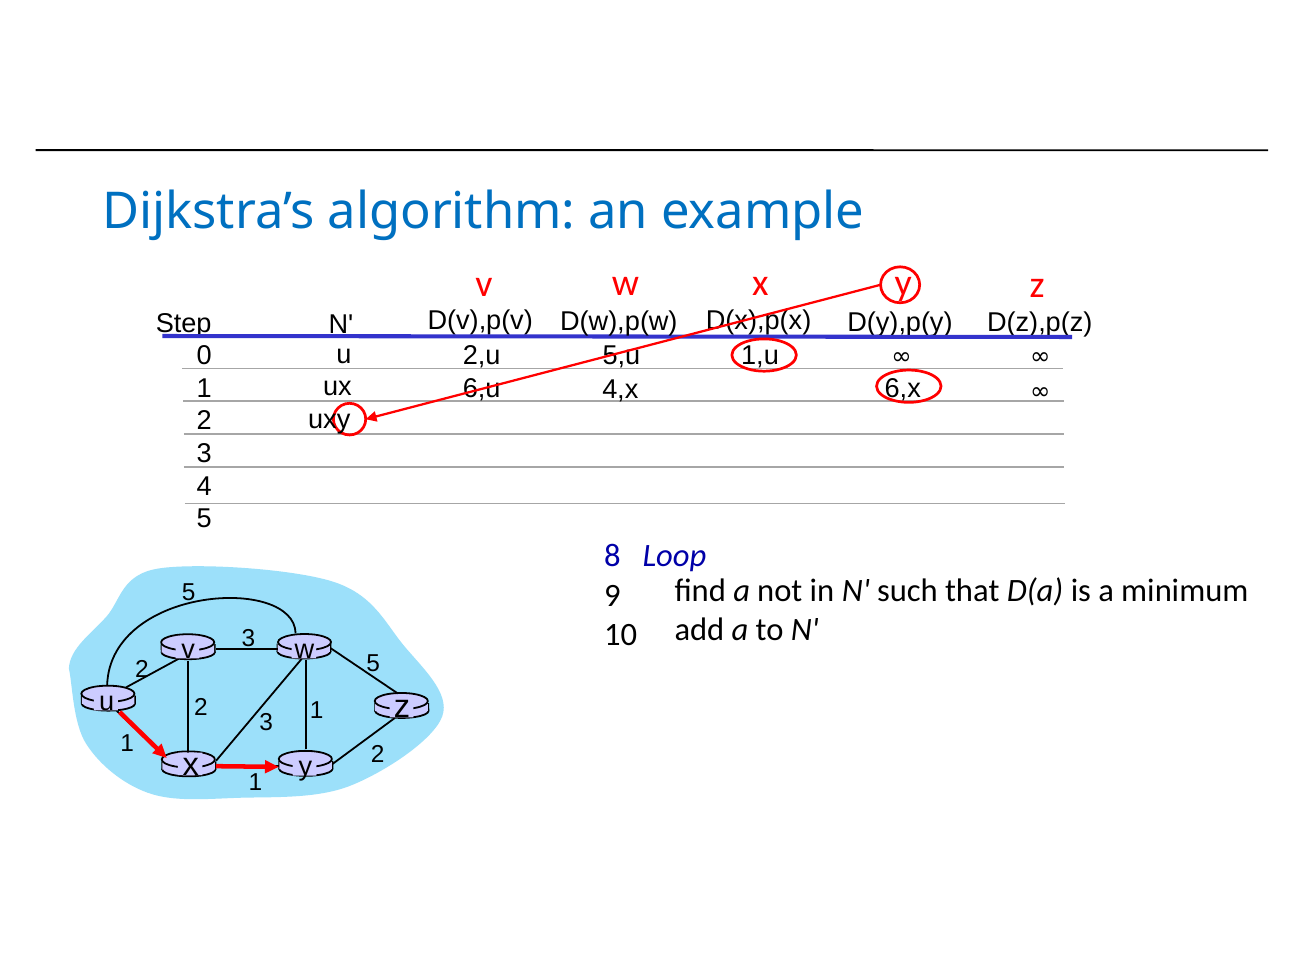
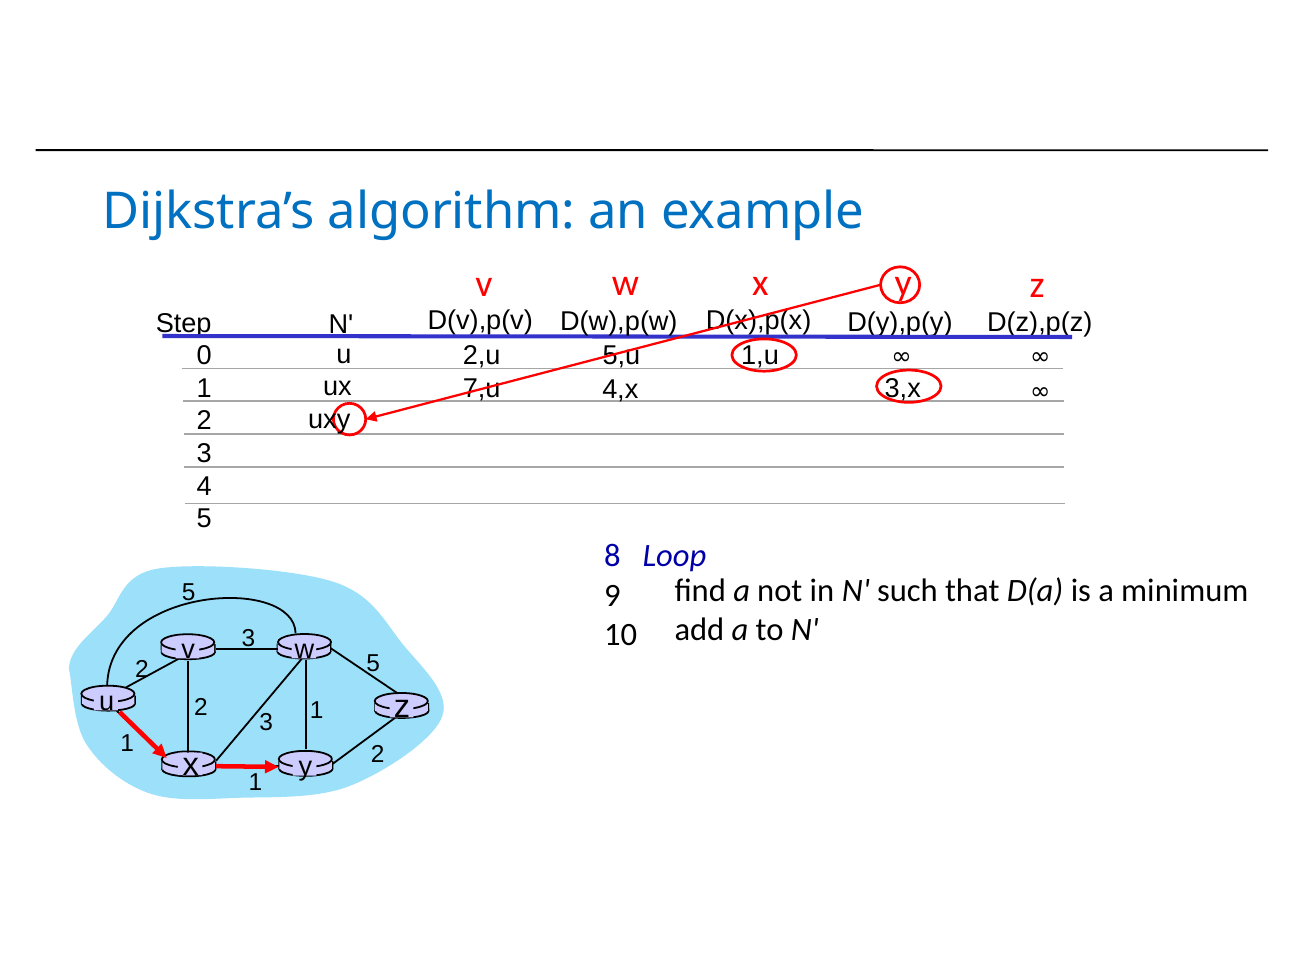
6,u: 6,u -> 7,u
6,x: 6,x -> 3,x
